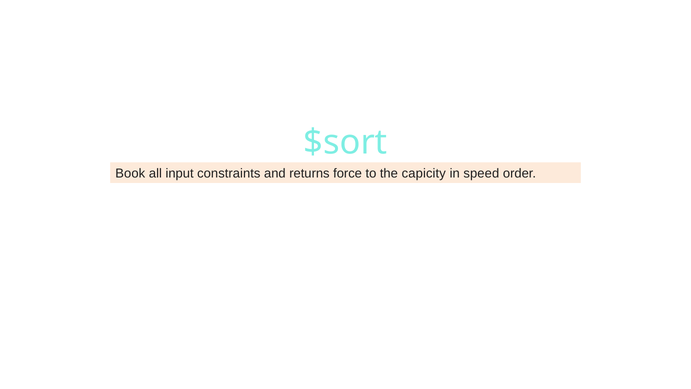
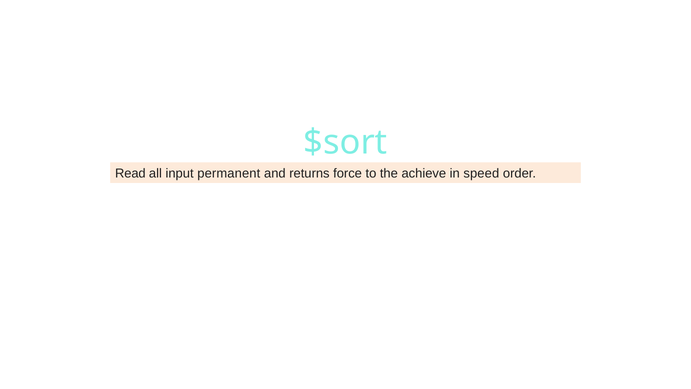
Book: Book -> Read
constraints: constraints -> permanent
capicity: capicity -> achieve
